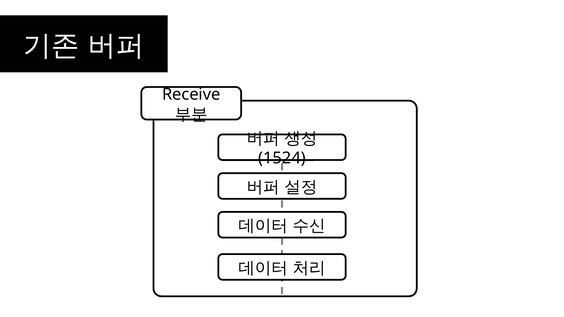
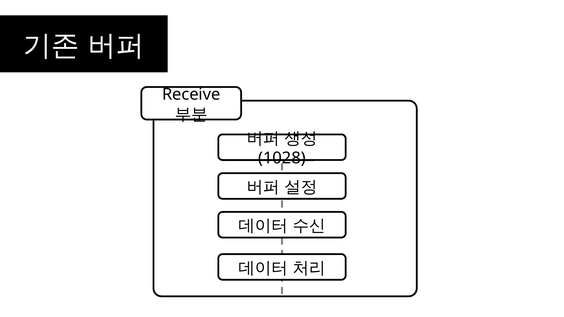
1524: 1524 -> 1028
